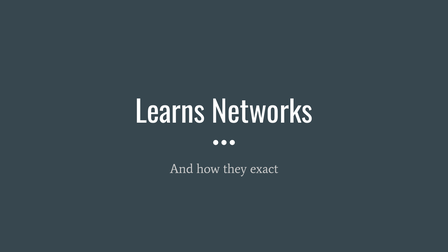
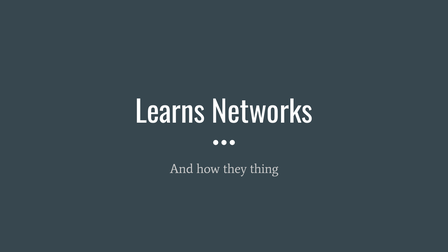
exact: exact -> thing
